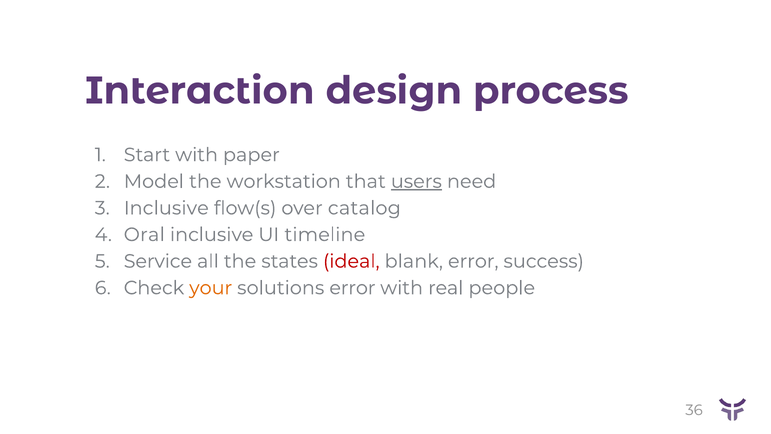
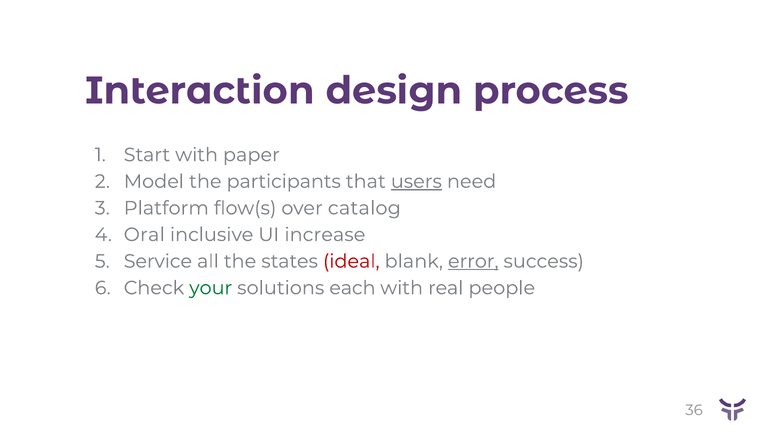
workstation: workstation -> participants
Inclusive at (166, 208): Inclusive -> Platform
timeline: timeline -> increase
error at (473, 261) underline: none -> present
your colour: orange -> green
solutions error: error -> each
